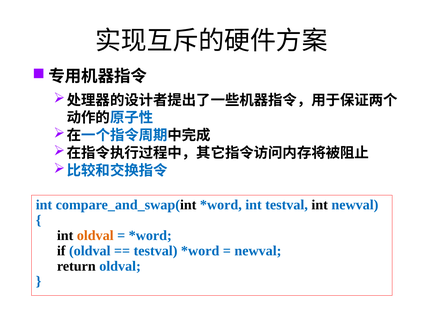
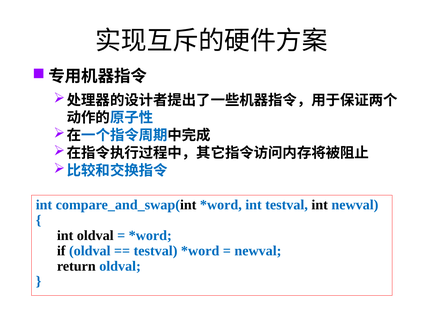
oldval at (95, 236) colour: orange -> black
